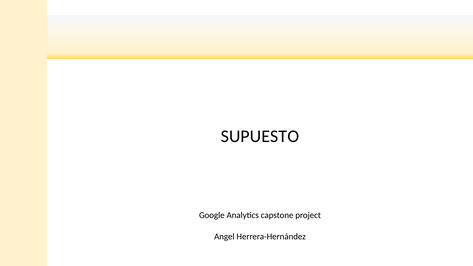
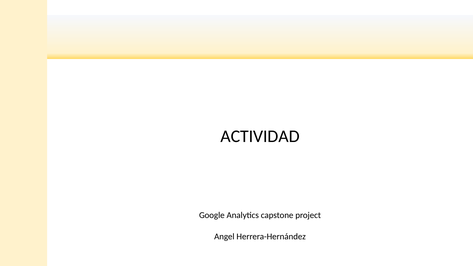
SUPUESTO: SUPUESTO -> ACTIVIDAD
